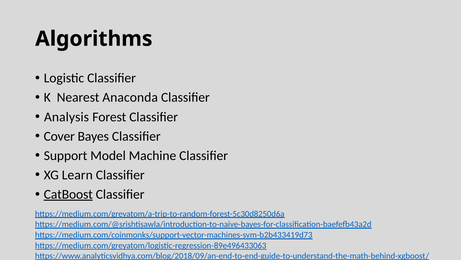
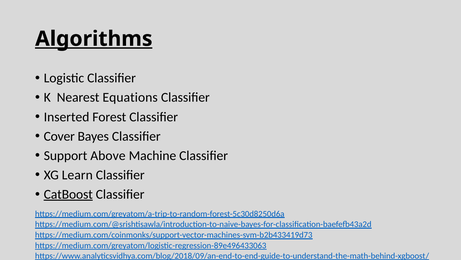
Algorithms underline: none -> present
Anaconda: Anaconda -> Equations
Analysis: Analysis -> Inserted
Model: Model -> Above
